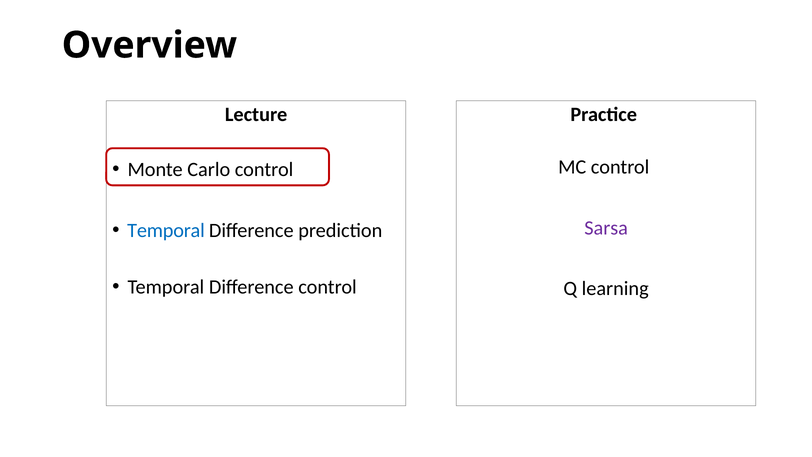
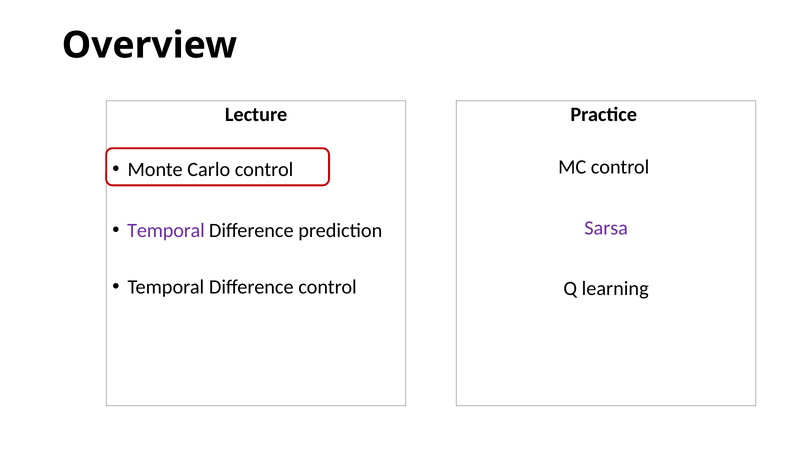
Temporal at (166, 230) colour: blue -> purple
